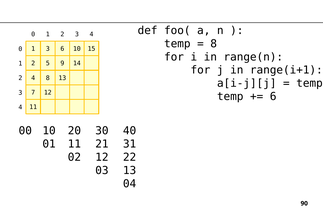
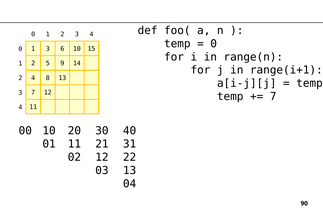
8 at (214, 44): 8 -> 0
6 at (273, 97): 6 -> 7
